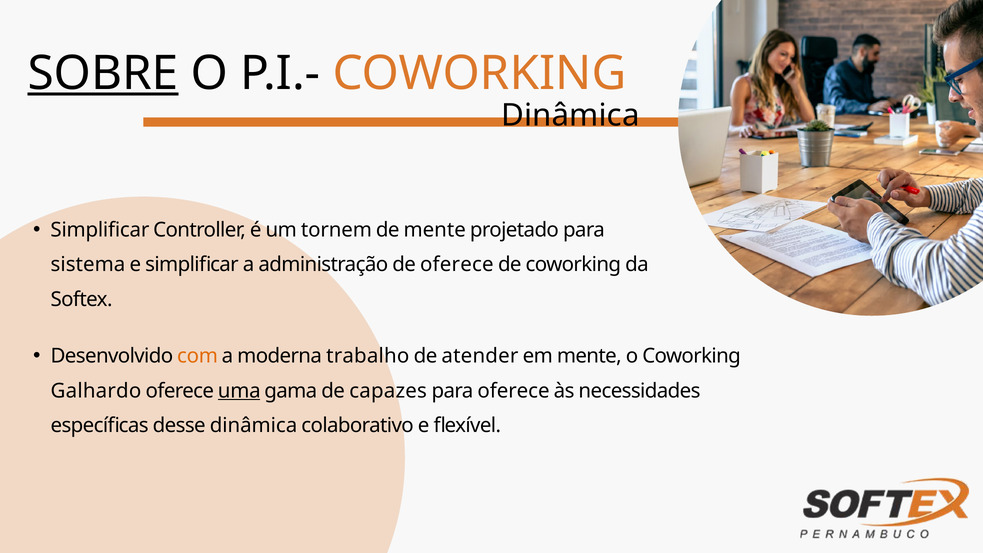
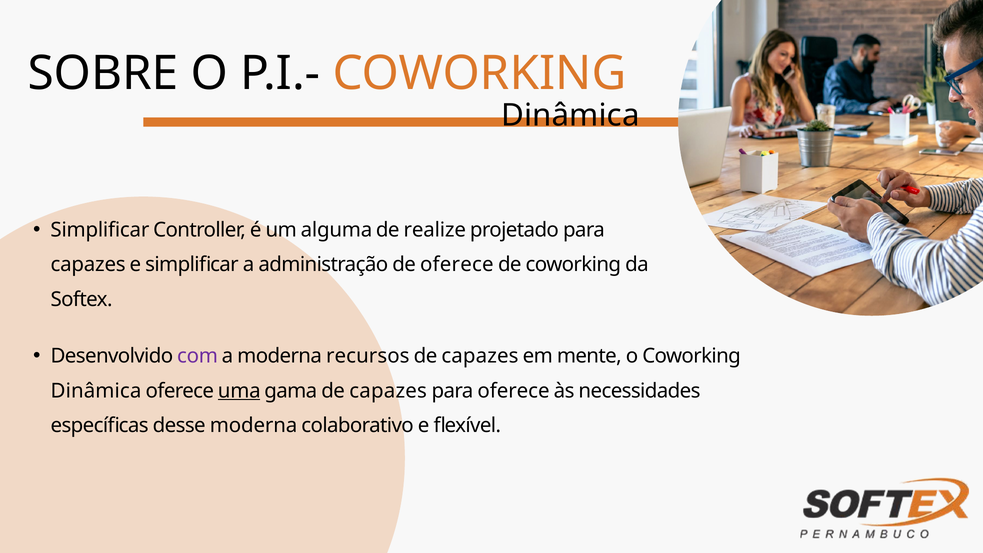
SOBRE underline: present -> none
tornem: tornem -> alguma
de mente: mente -> realize
sistema at (88, 265): sistema -> capazes
com colour: orange -> purple
trabalho: trabalho -> recursos
atender at (480, 356): atender -> capazes
Galhardo at (96, 391): Galhardo -> Dinâmica
desse dinâmica: dinâmica -> moderna
